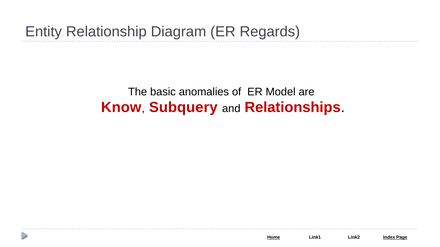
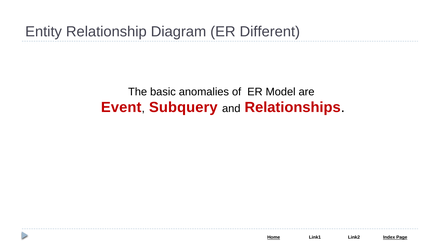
Regards: Regards -> Different
Know: Know -> Event
